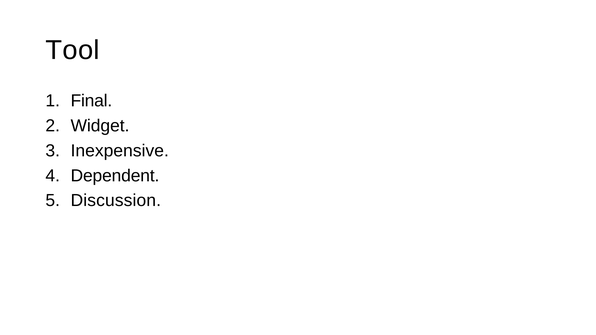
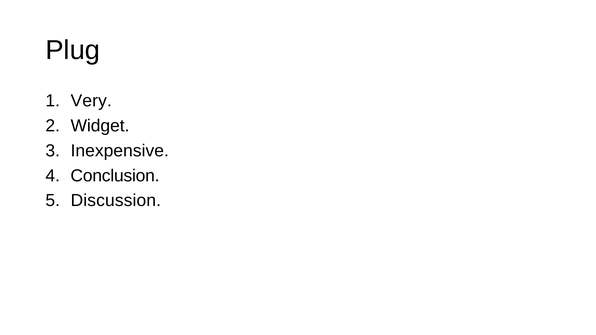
Tool: Tool -> Plug
Final: Final -> Very
Dependent: Dependent -> Conclusion
